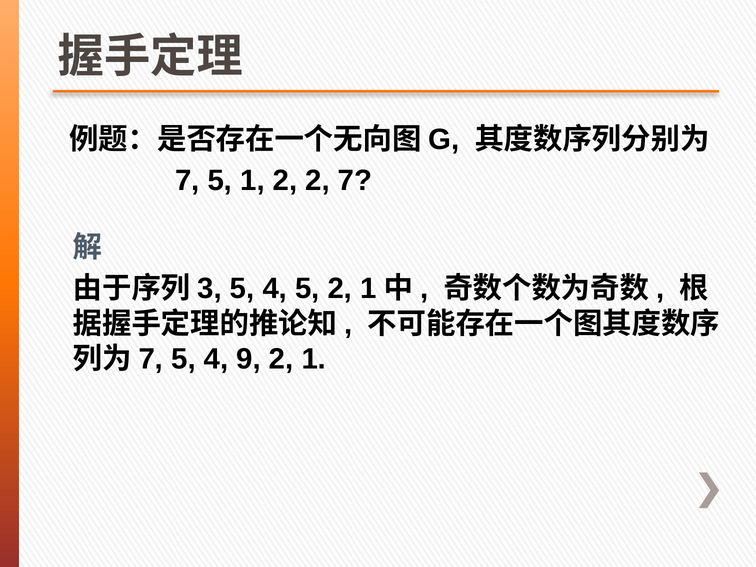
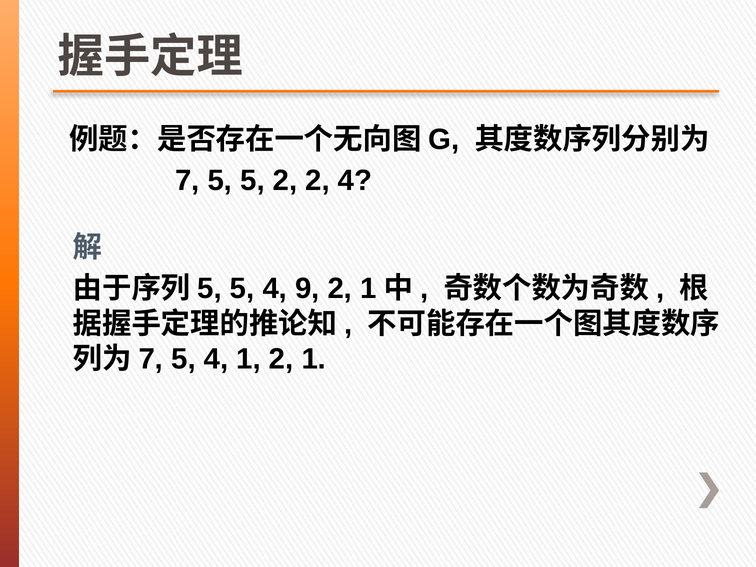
7 5 1: 1 -> 5
2 7: 7 -> 4
3 at (210, 288): 3 -> 5
4 5: 5 -> 9
4 9: 9 -> 1
